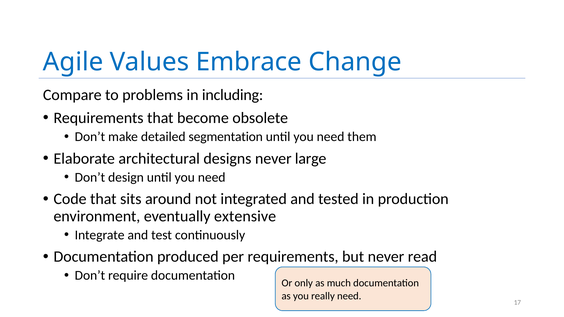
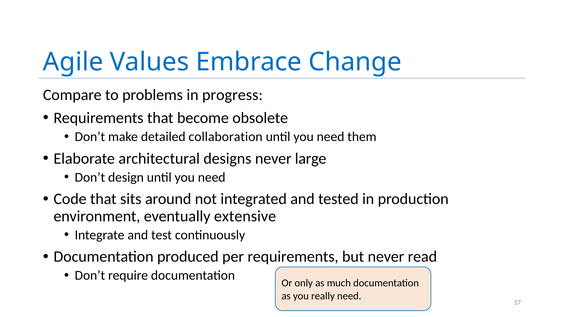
including: including -> progress
segmentation: segmentation -> collaboration
